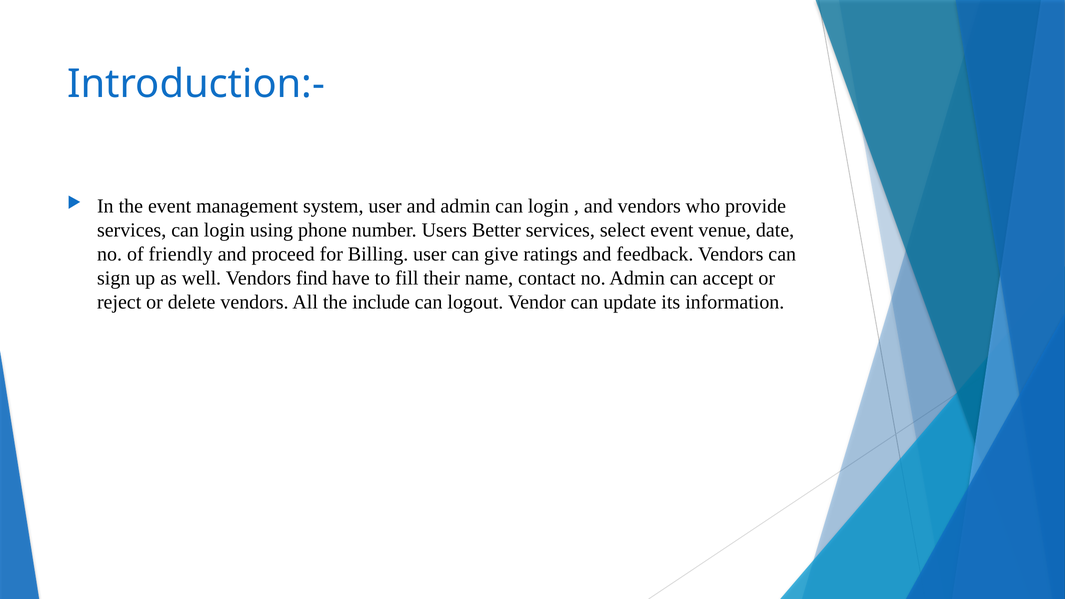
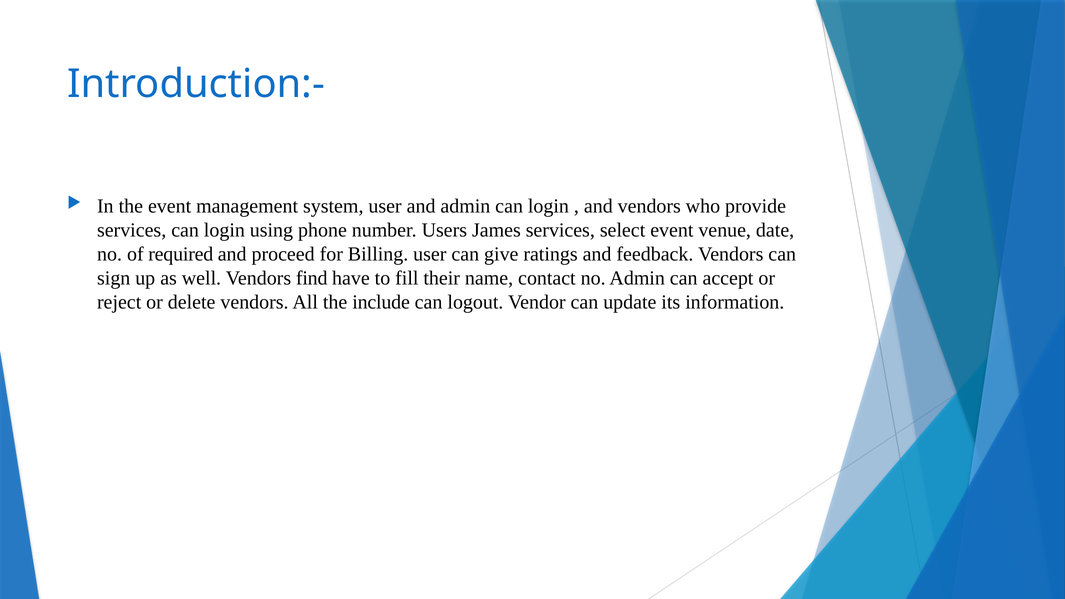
Better: Better -> James
friendly: friendly -> required
